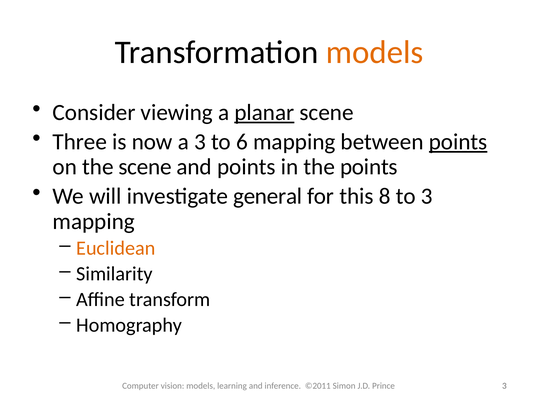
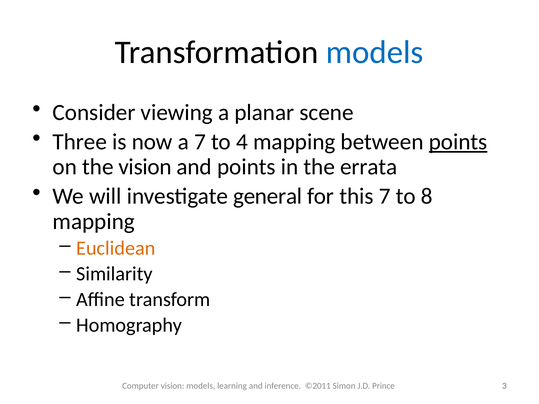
models at (375, 52) colour: orange -> blue
planar underline: present -> none
a 3: 3 -> 7
6: 6 -> 4
the scene: scene -> vision
the points: points -> errata
this 8: 8 -> 7
to 3: 3 -> 8
